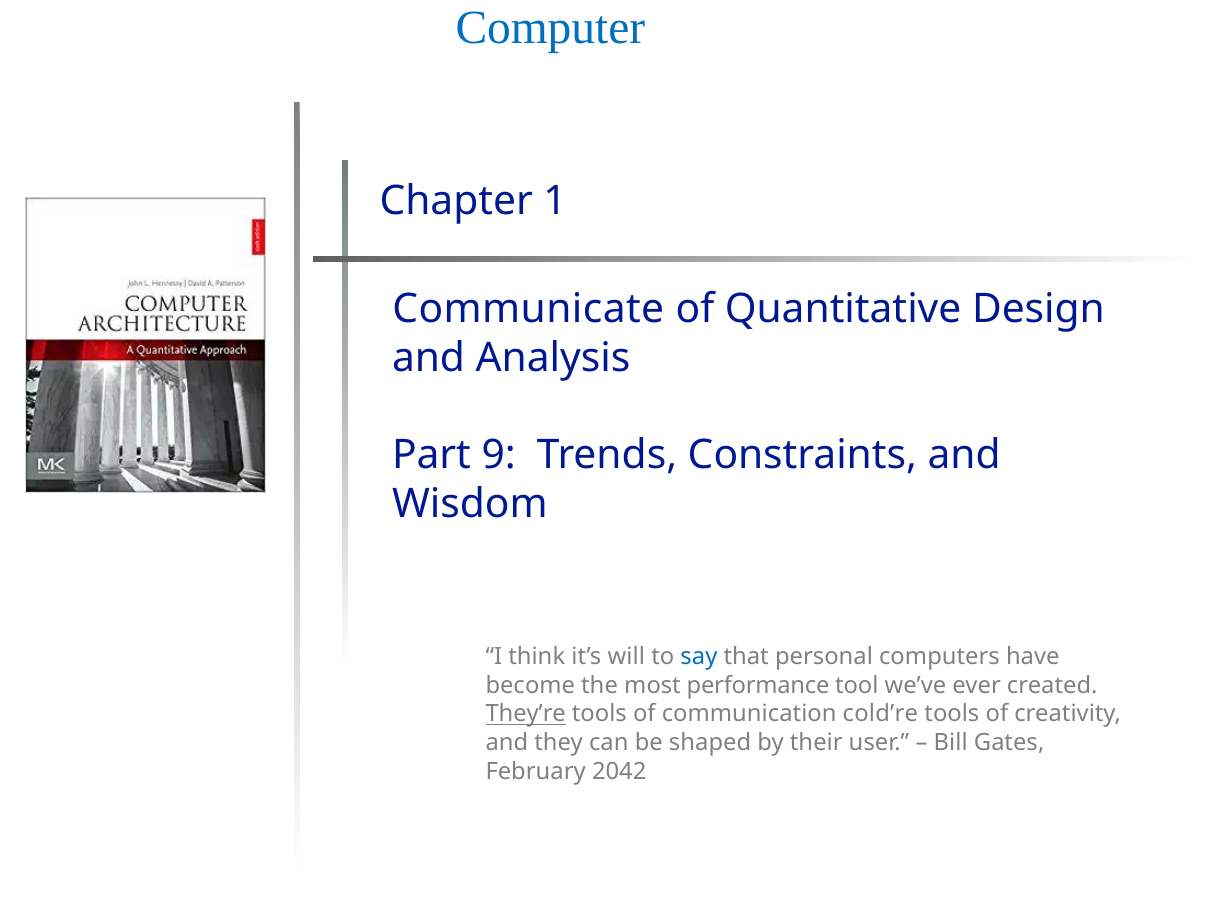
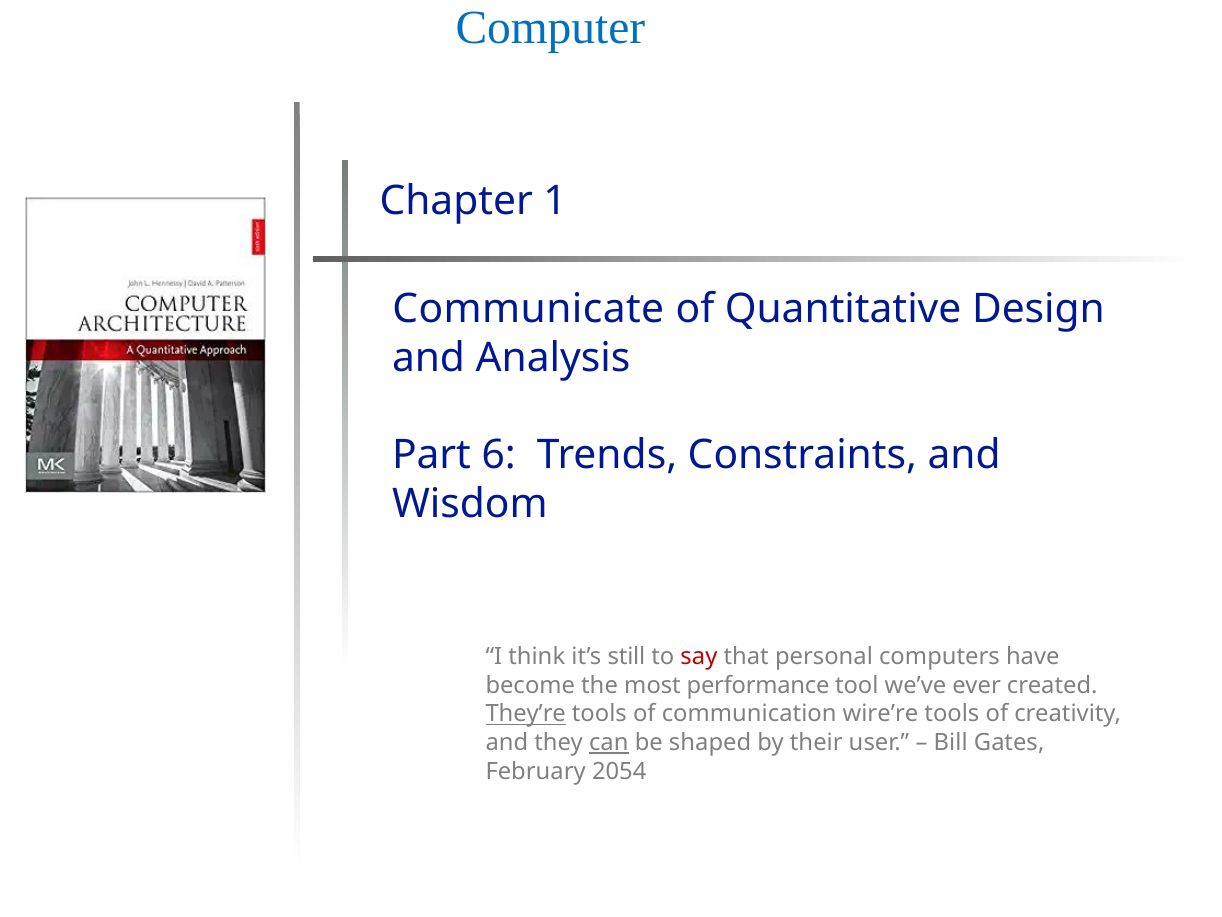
9: 9 -> 6
will: will -> still
say colour: blue -> red
cold’re: cold’re -> wire’re
can underline: none -> present
2042: 2042 -> 2054
